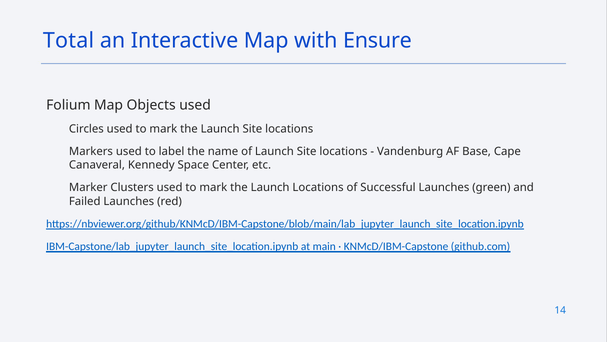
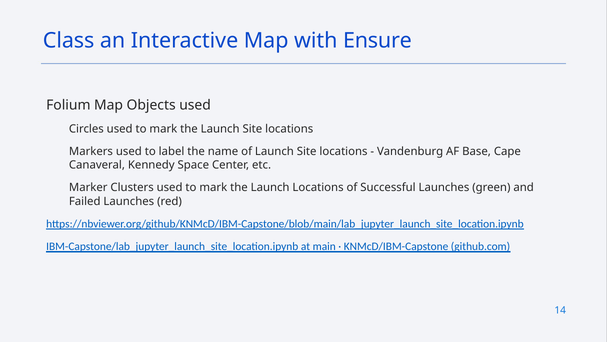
Total: Total -> Class
